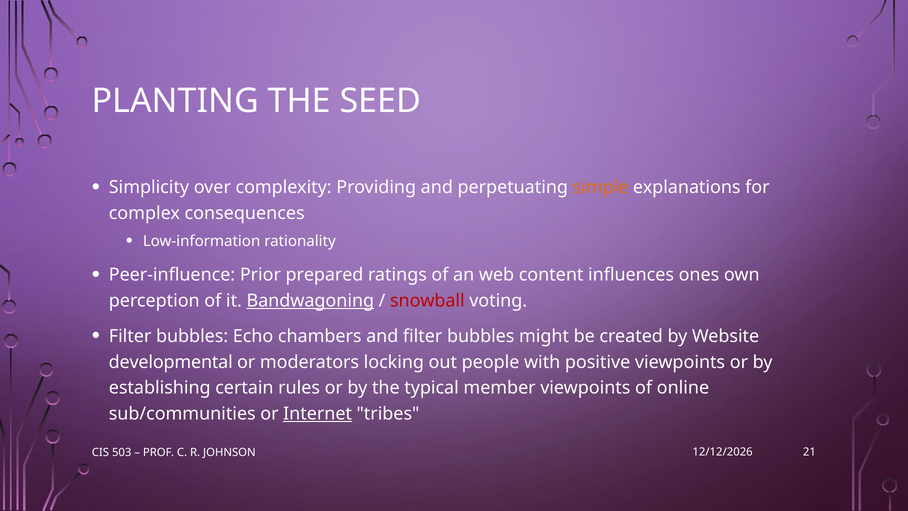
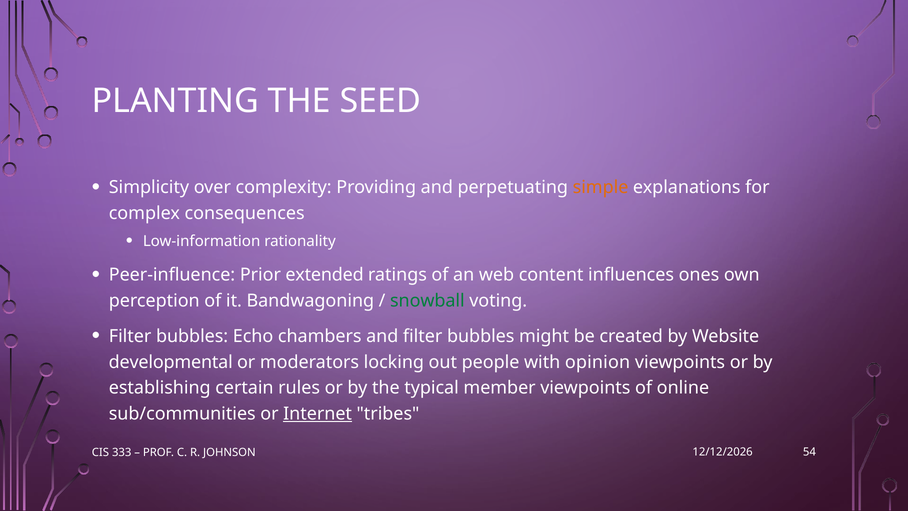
prepared: prepared -> extended
Bandwagoning underline: present -> none
snowball colour: red -> green
positive: positive -> opinion
503: 503 -> 333
21: 21 -> 54
